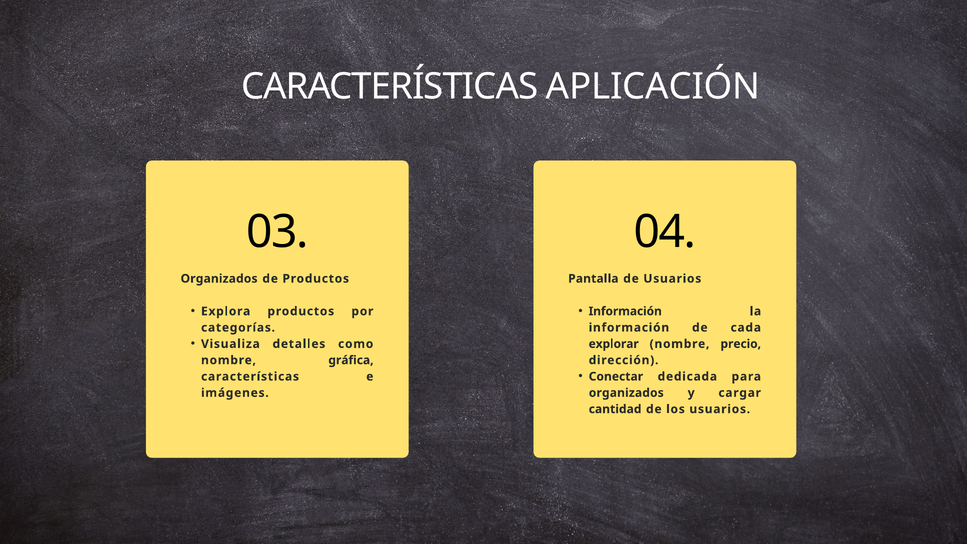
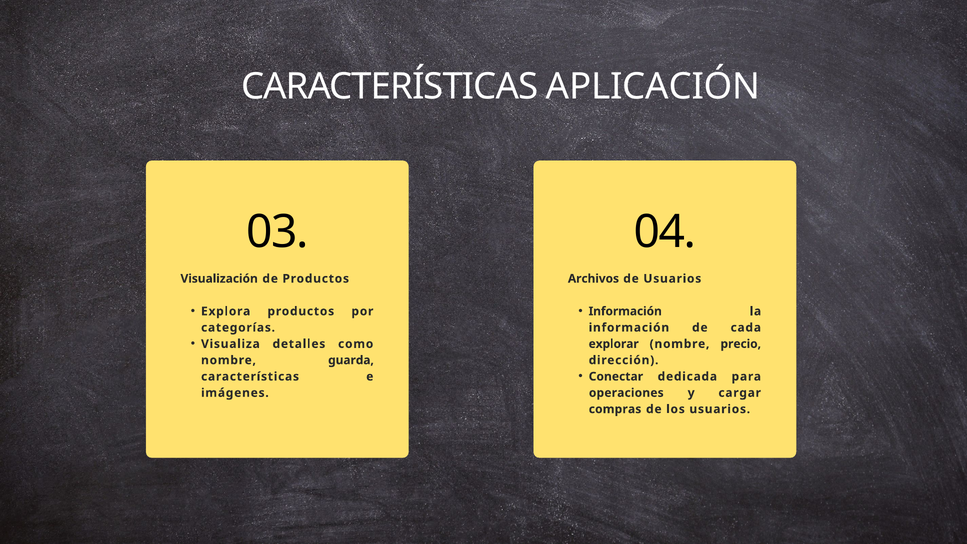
Organizados at (219, 279): Organizados -> Visualización
Pantalla: Pantalla -> Archivos
gráfica: gráfica -> guarda
organizados at (626, 393): organizados -> operaciones
cantidad: cantidad -> compras
